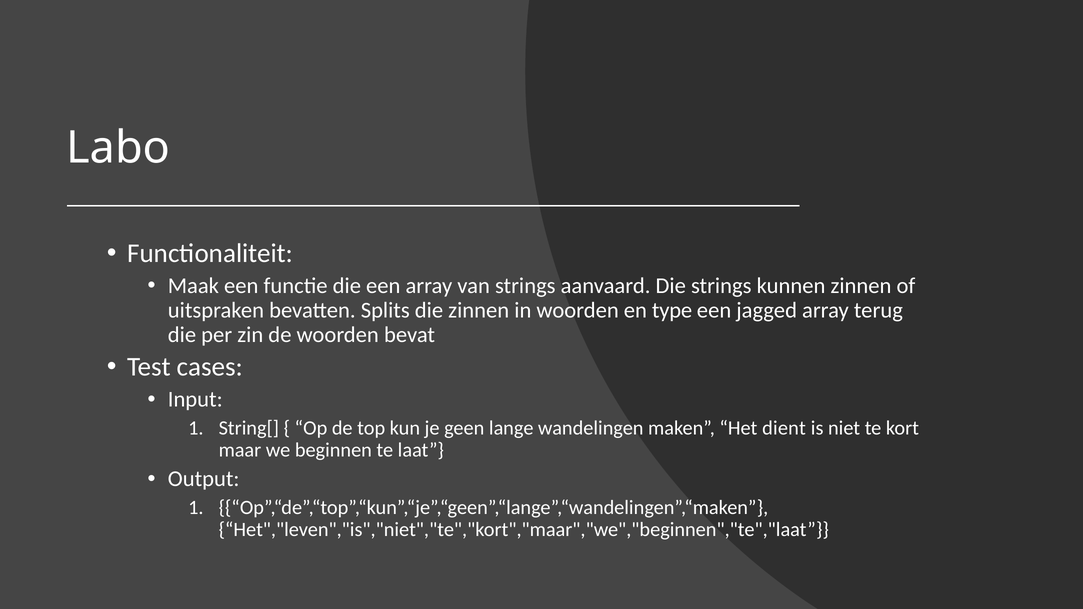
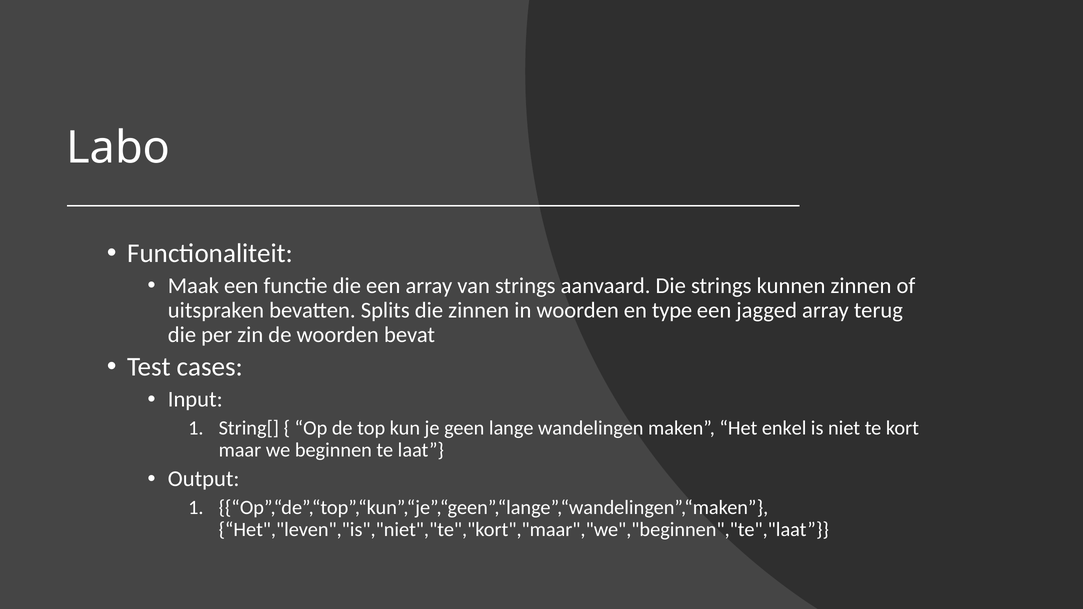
dient: dient -> enkel
